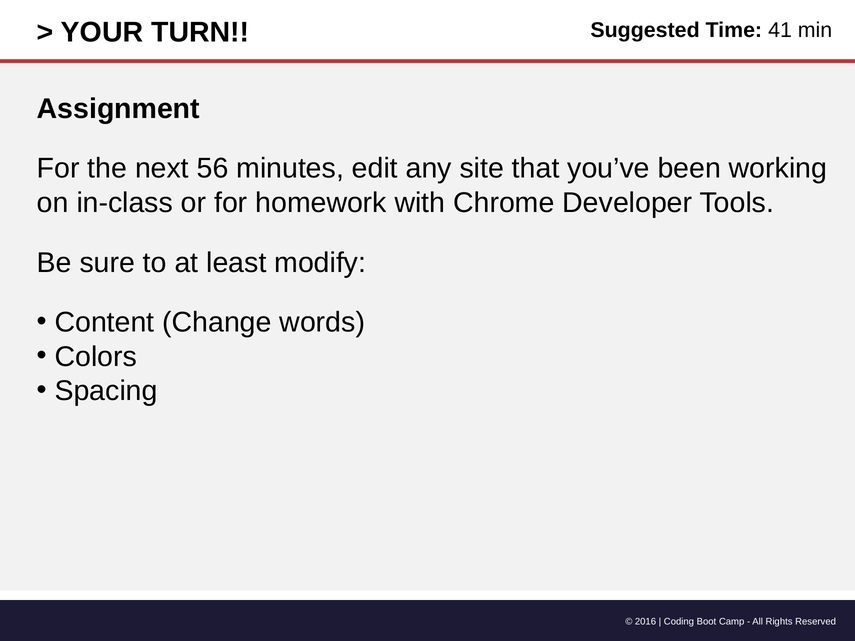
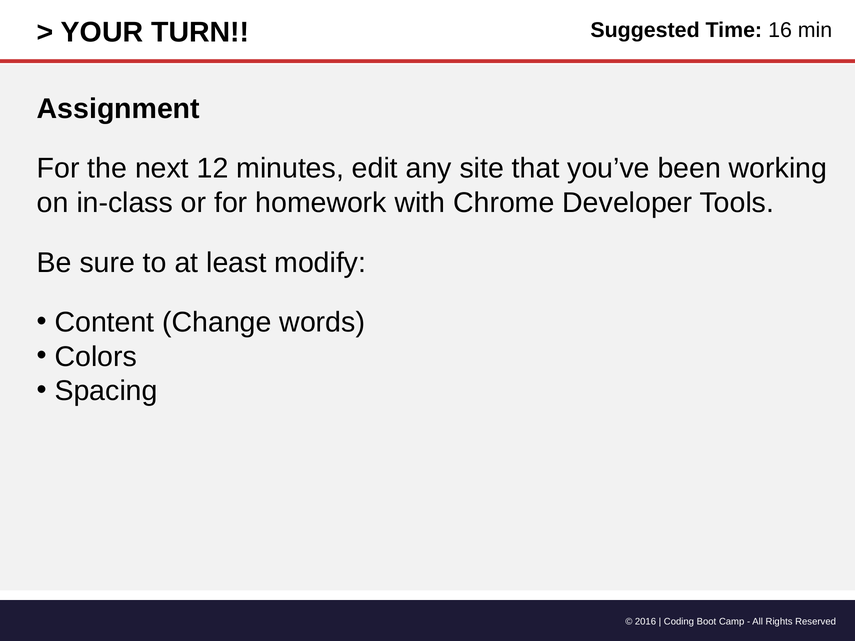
41: 41 -> 16
56: 56 -> 12
